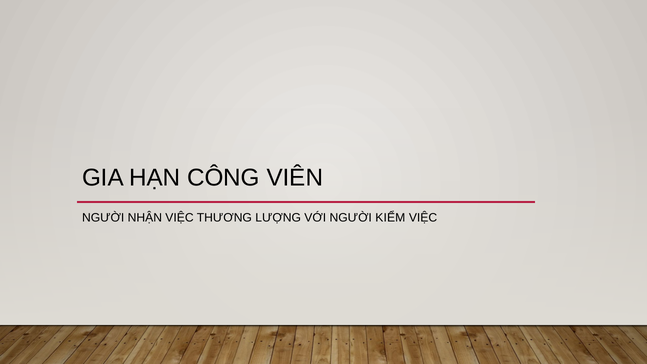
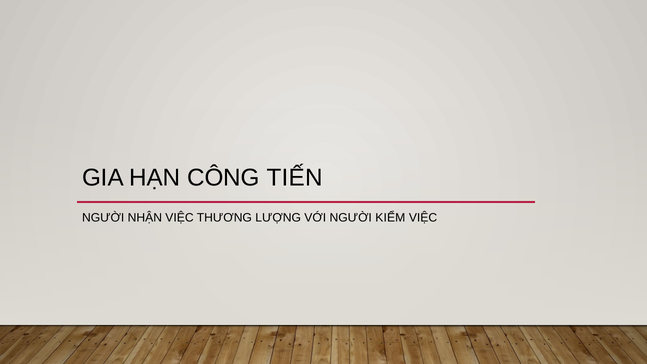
VIÊN: VIÊN -> TIẾN
